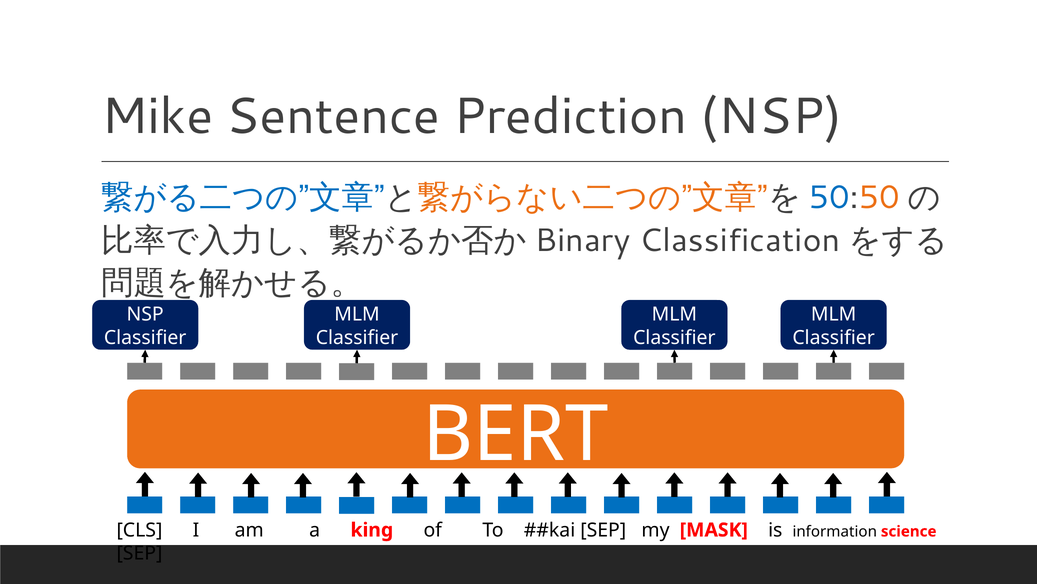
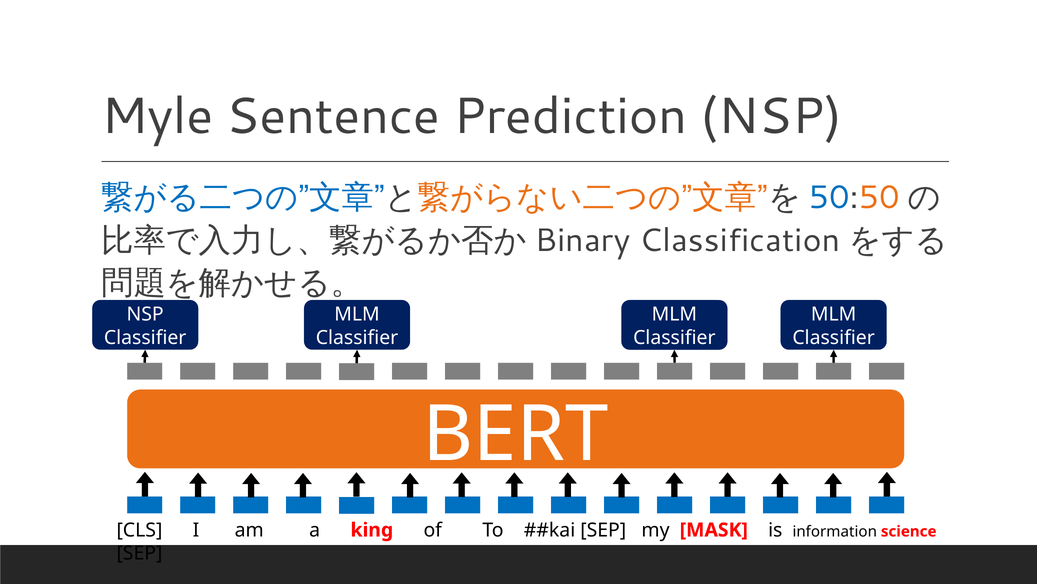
Mike: Mike -> Myle
